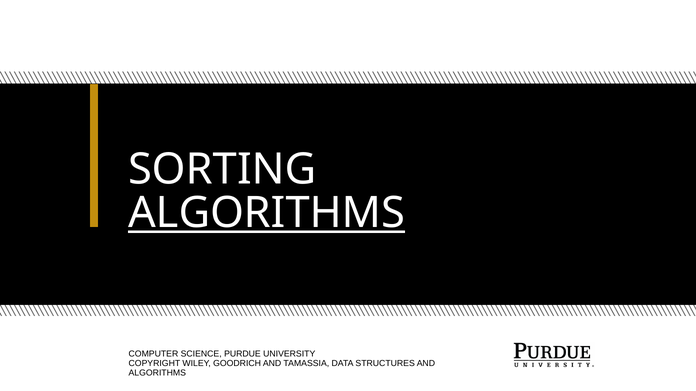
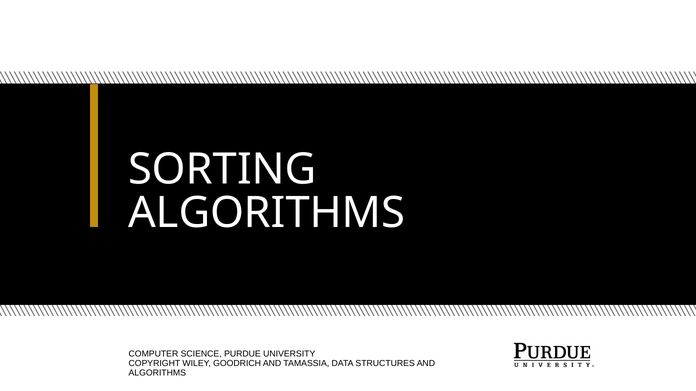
ALGORITHMS at (267, 213) underline: present -> none
